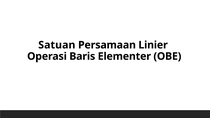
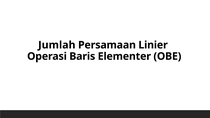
Satuan: Satuan -> Jumlah
